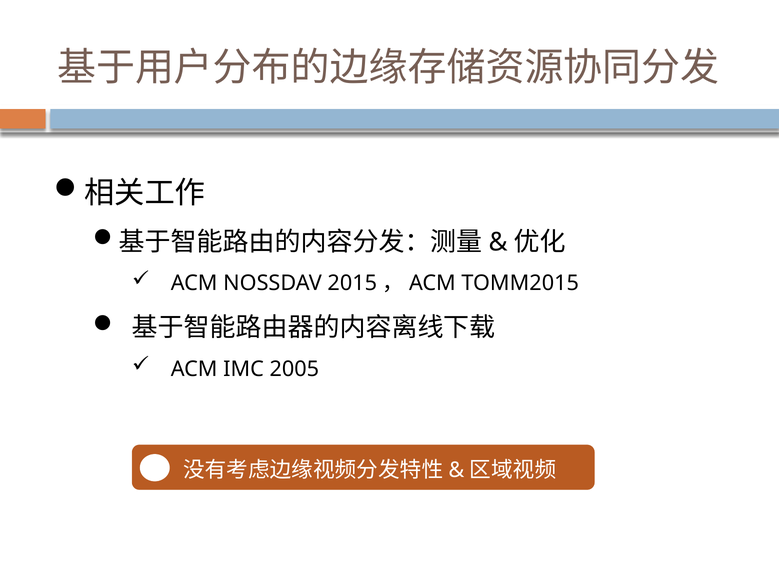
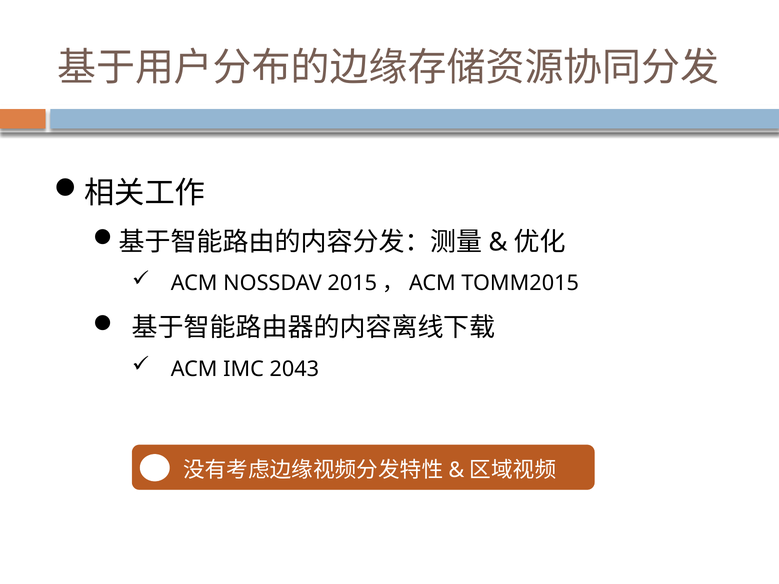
2005: 2005 -> 2043
